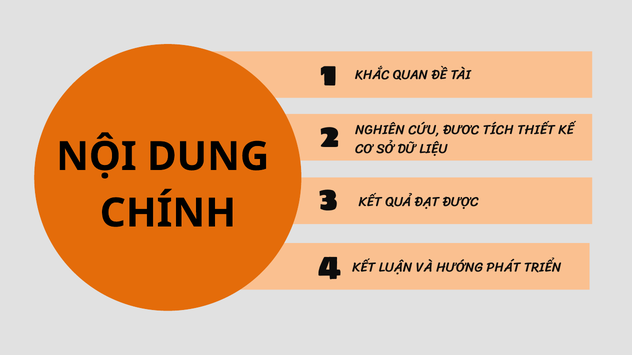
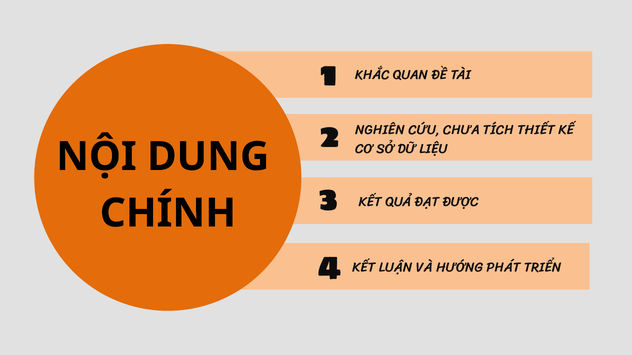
ĐƯƠC: ĐƯƠC -> CHƯA
